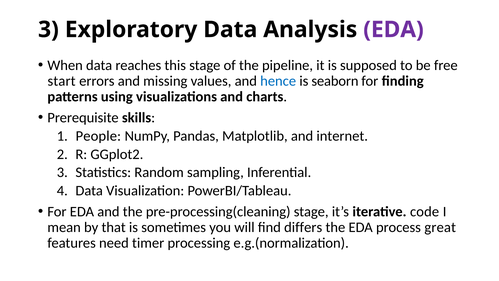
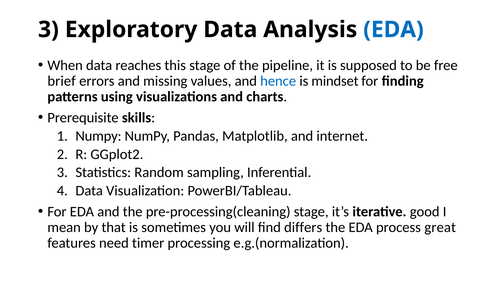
EDA at (393, 30) colour: purple -> blue
start: start -> brief
seaborn: seaborn -> mindset
People at (98, 136): People -> Numpy
code: code -> good
